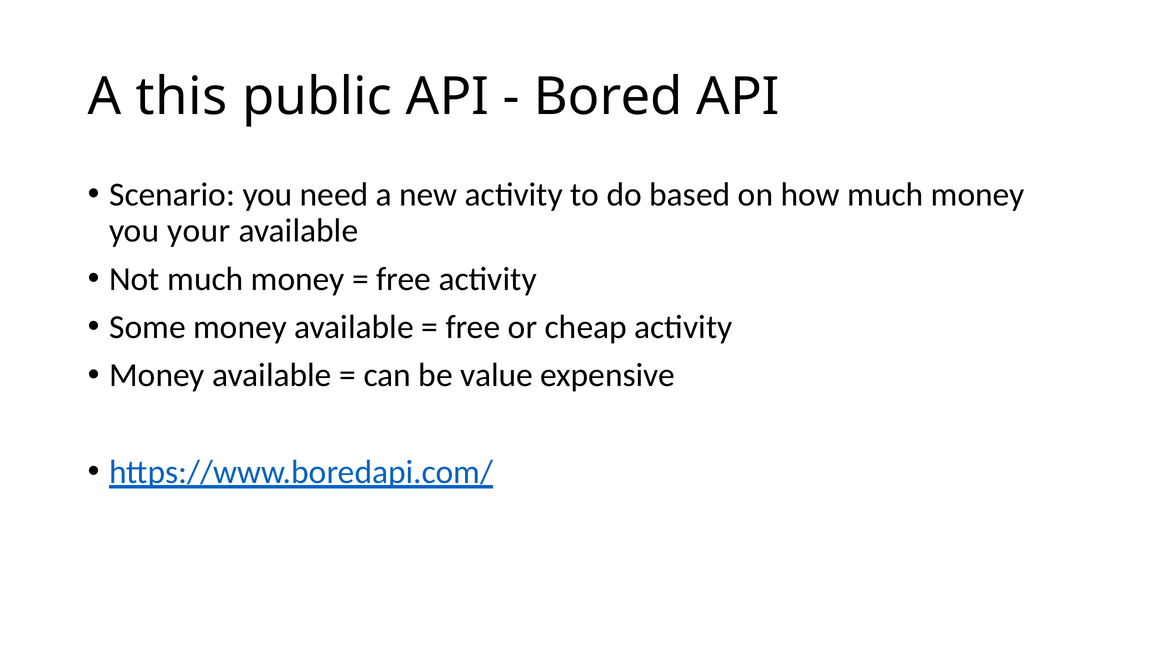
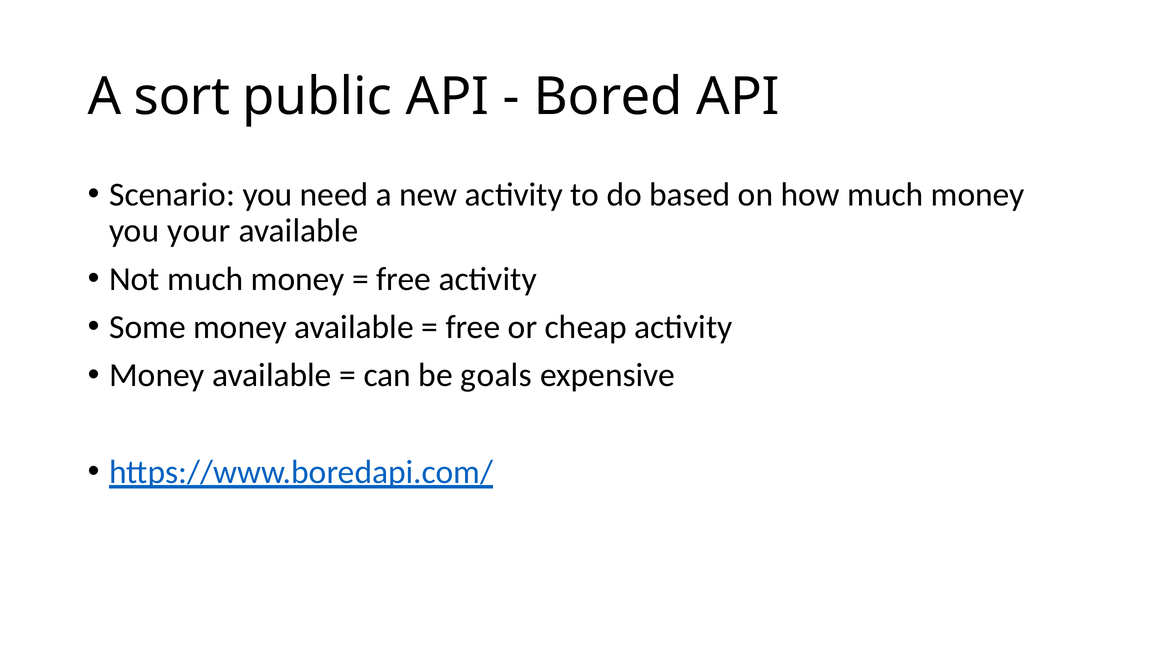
this: this -> sort
value: value -> goals
